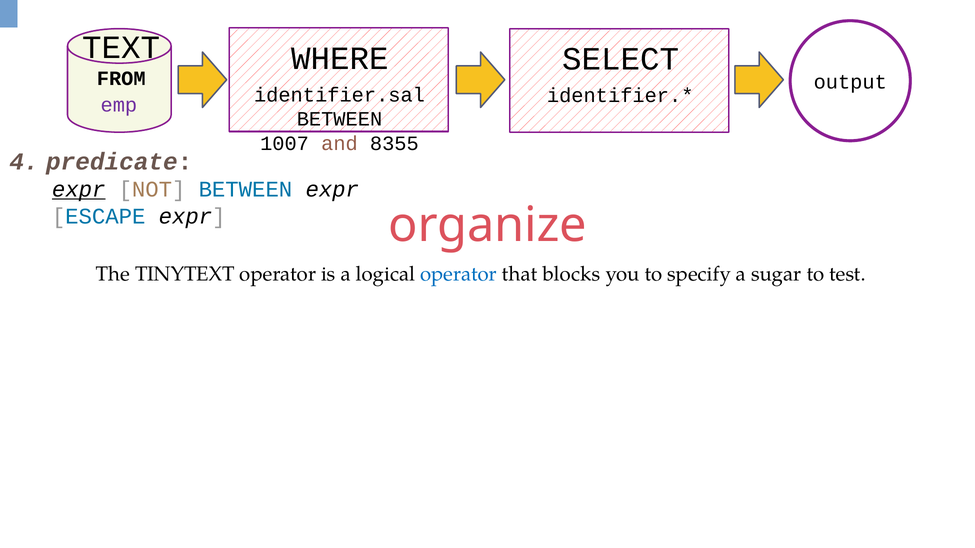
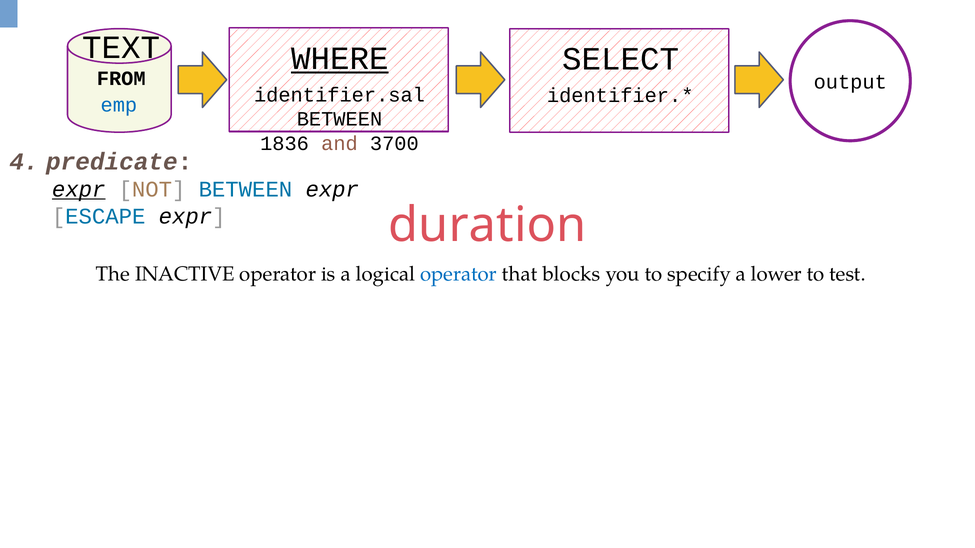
WHERE underline: none -> present
emp colour: purple -> blue
1007: 1007 -> 1836
8355: 8355 -> 3700
organize: organize -> duration
TINYTEXT: TINYTEXT -> INACTIVE
sugar: sugar -> lower
